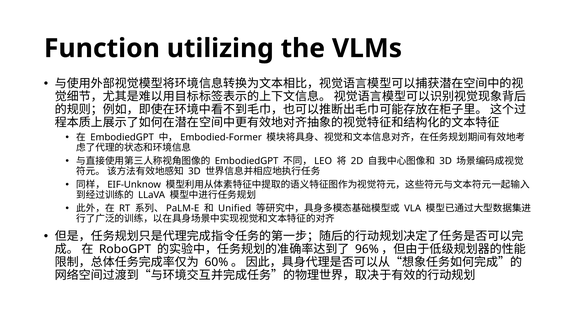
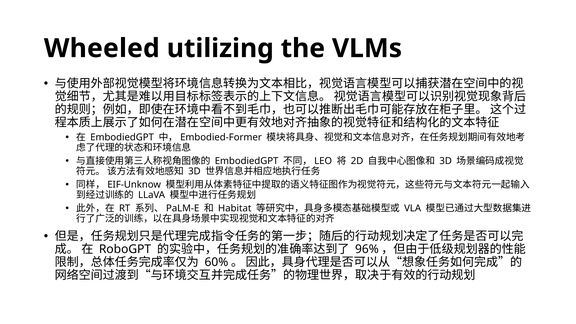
Function: Function -> Wheeled
Unified: Unified -> Habitat
